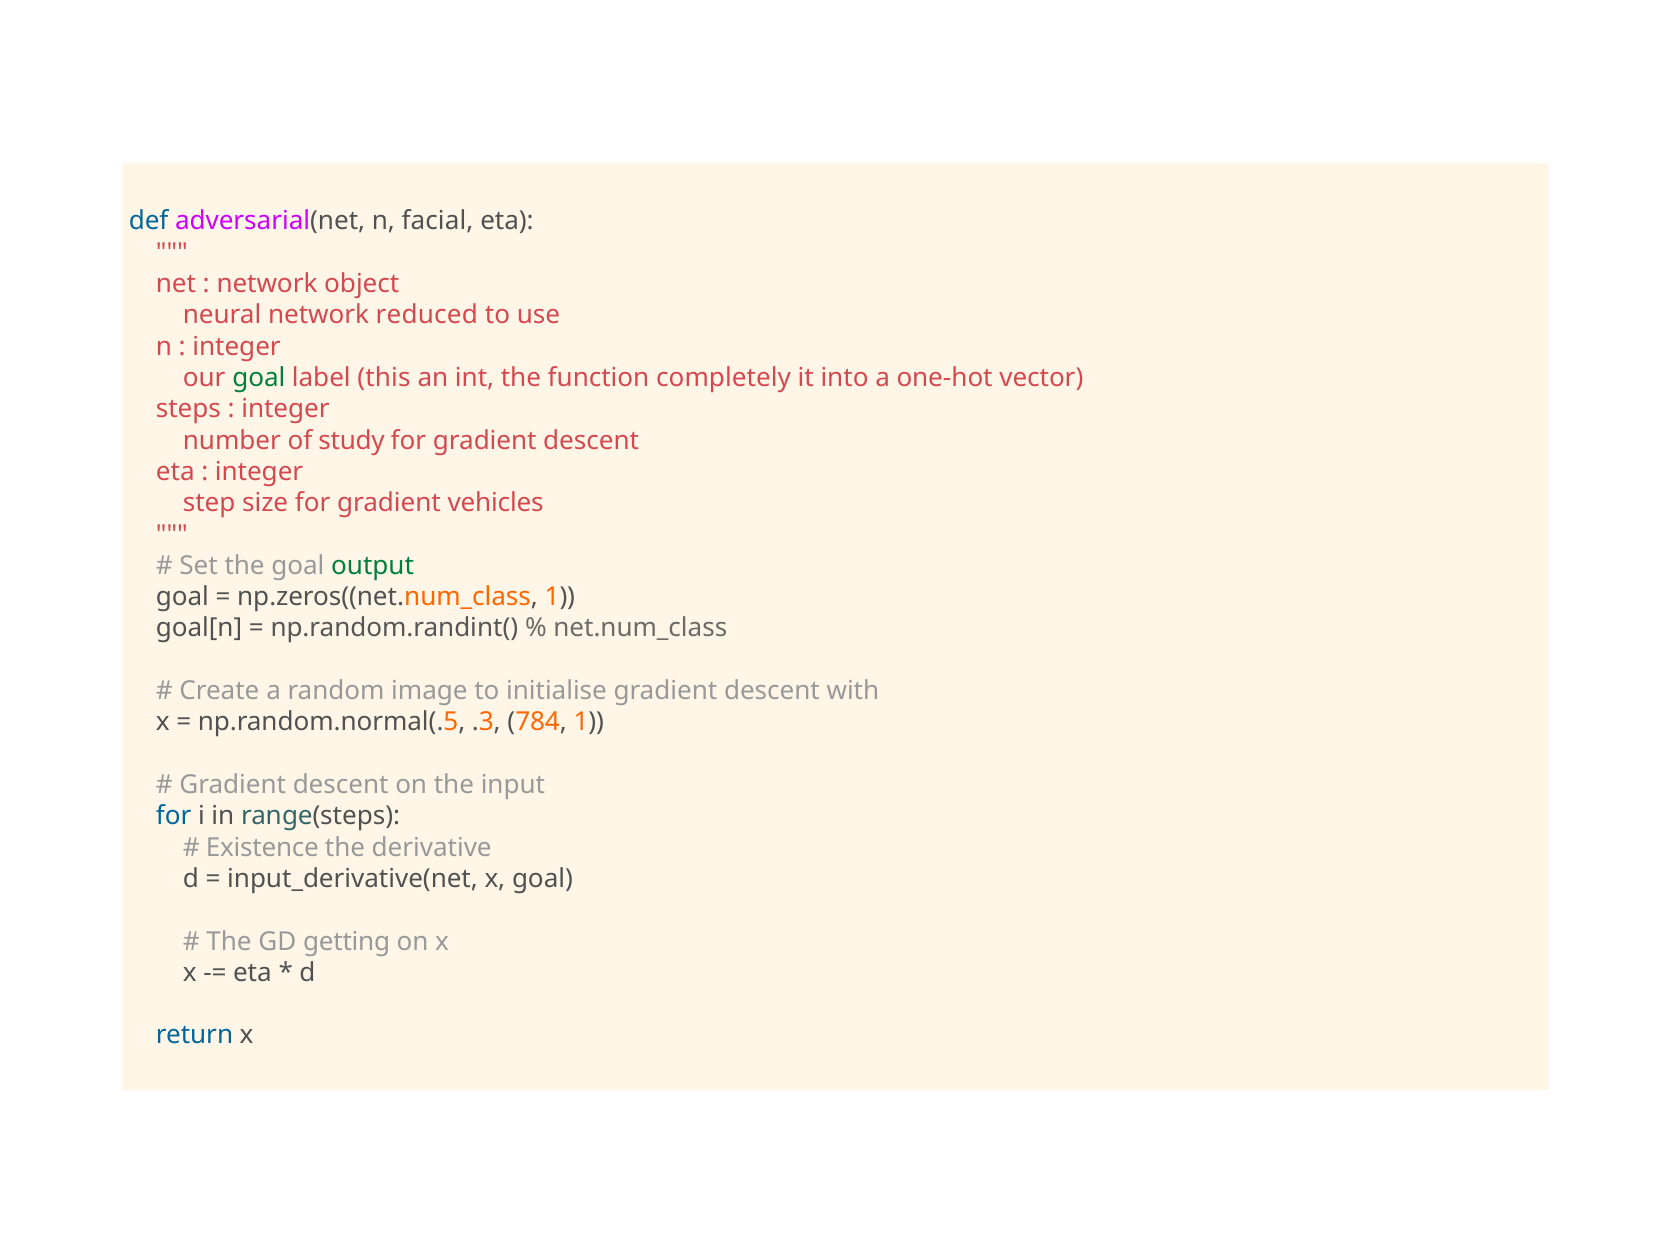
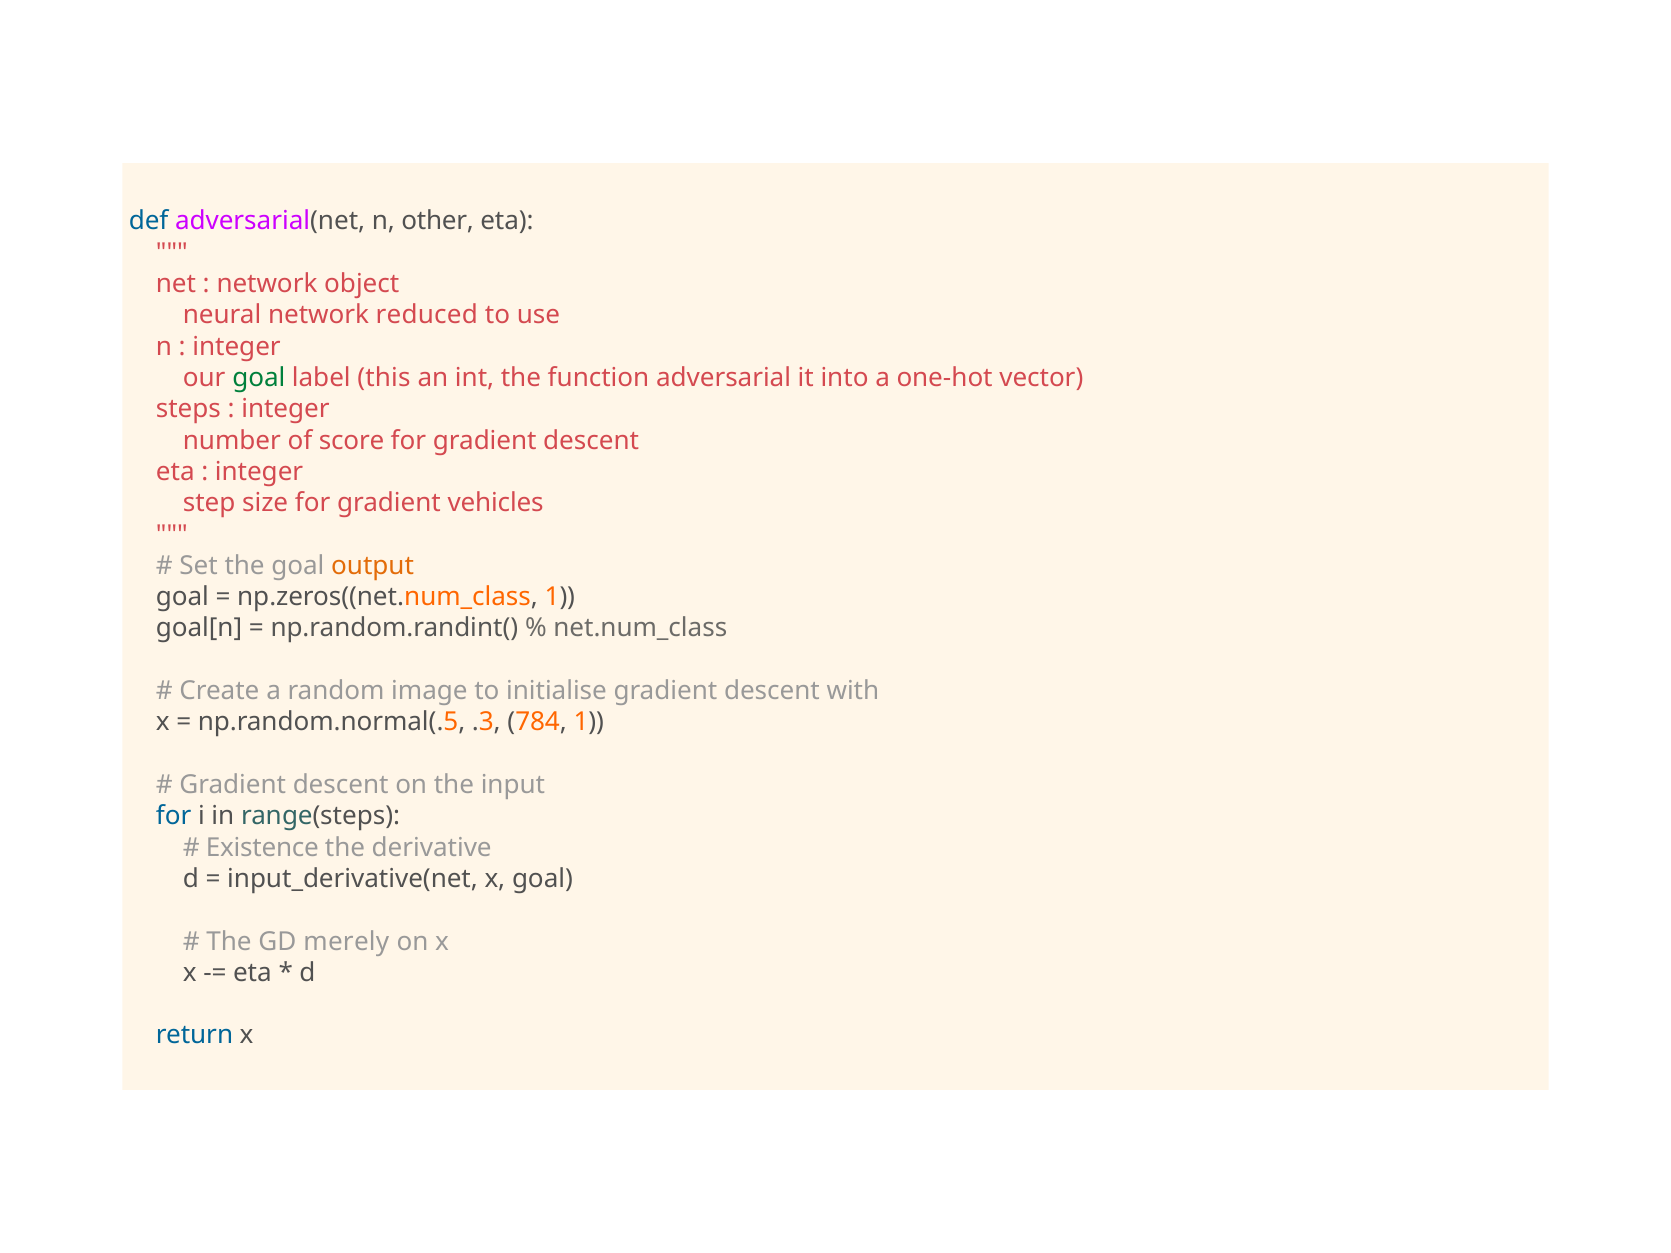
facial: facial -> other
completely: completely -> adversarial
study: study -> score
output colour: green -> orange
getting: getting -> merely
